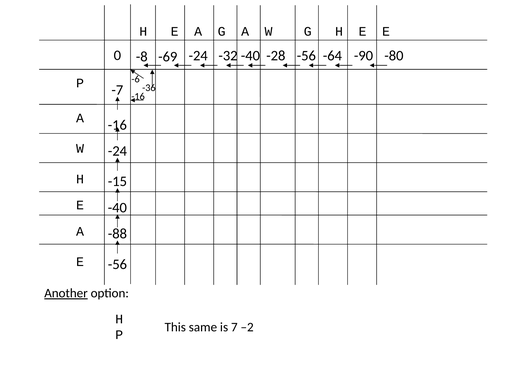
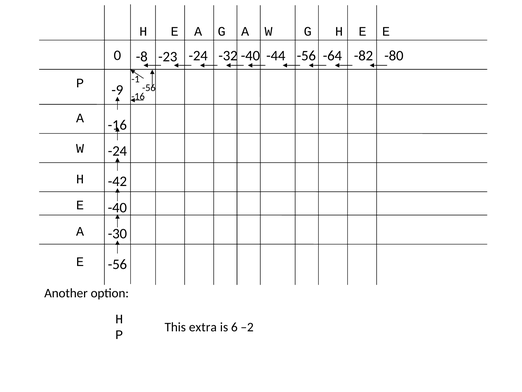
-69: -69 -> -23
-28: -28 -> -44
-90: -90 -> -82
-6: -6 -> -1
-36 at (149, 88): -36 -> -56
-7: -7 -> -9
-15: -15 -> -42
-88: -88 -> -30
Another underline: present -> none
same: same -> extra
7: 7 -> 6
